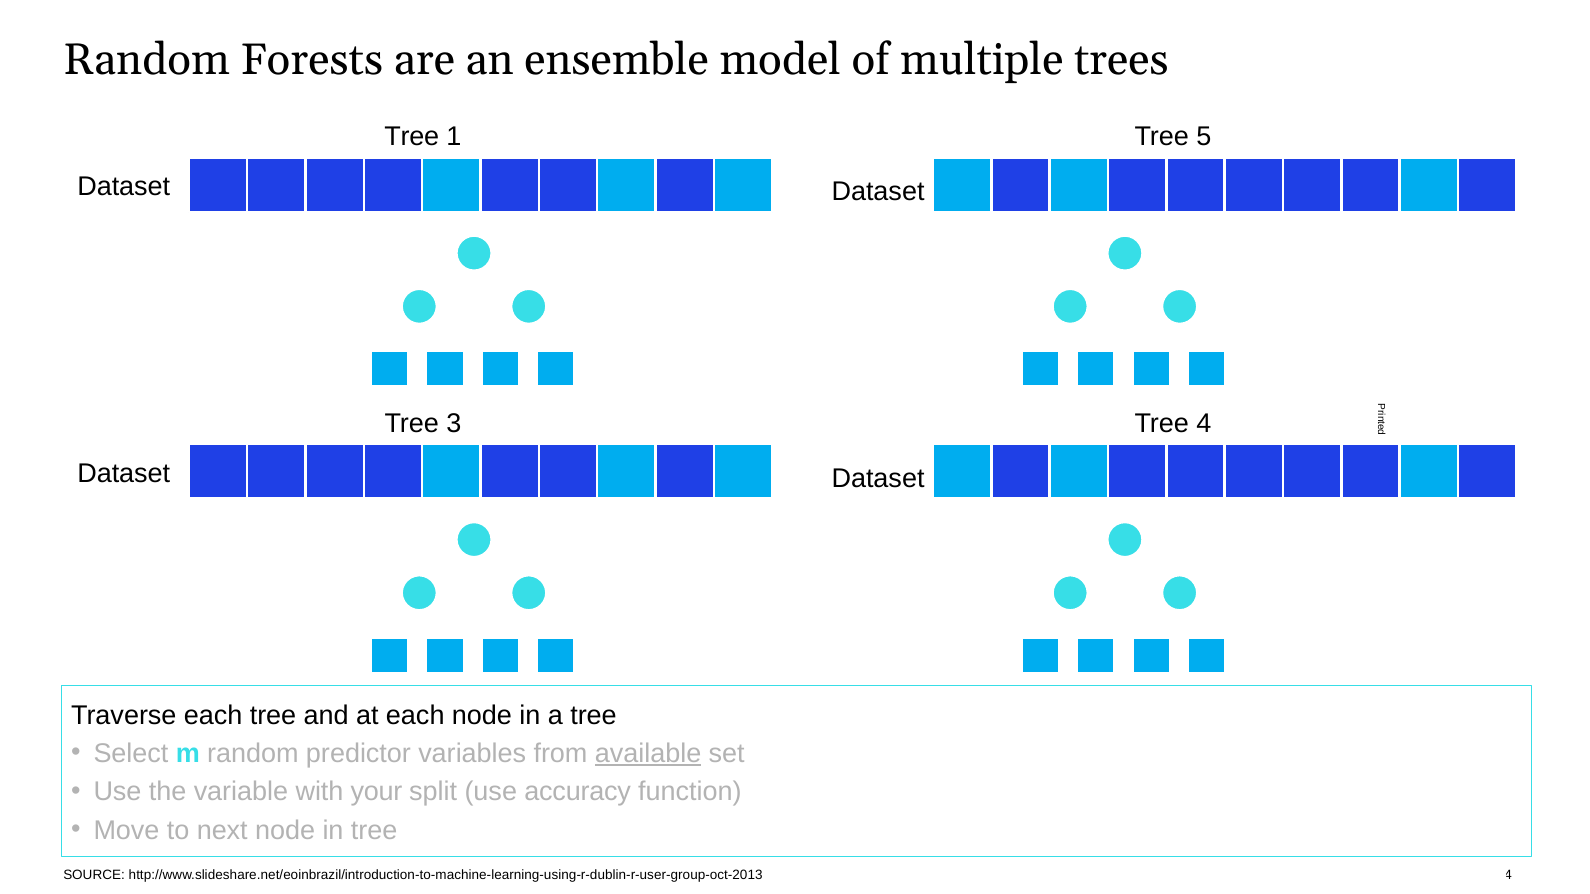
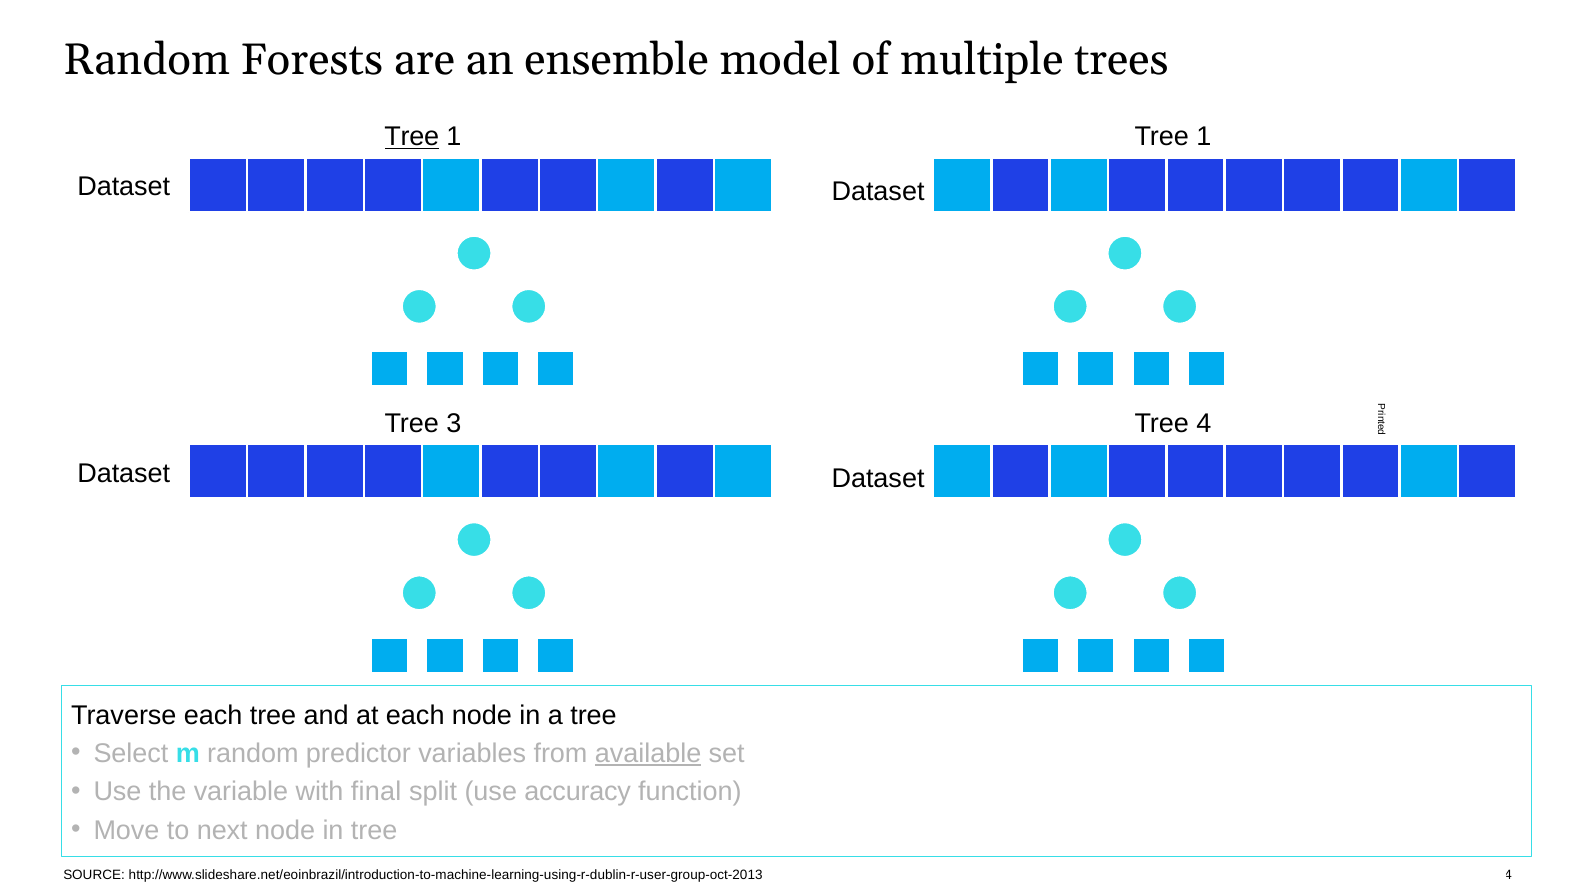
Tree at (412, 137) underline: none -> present
1 Tree 5: 5 -> 1
your: your -> final
